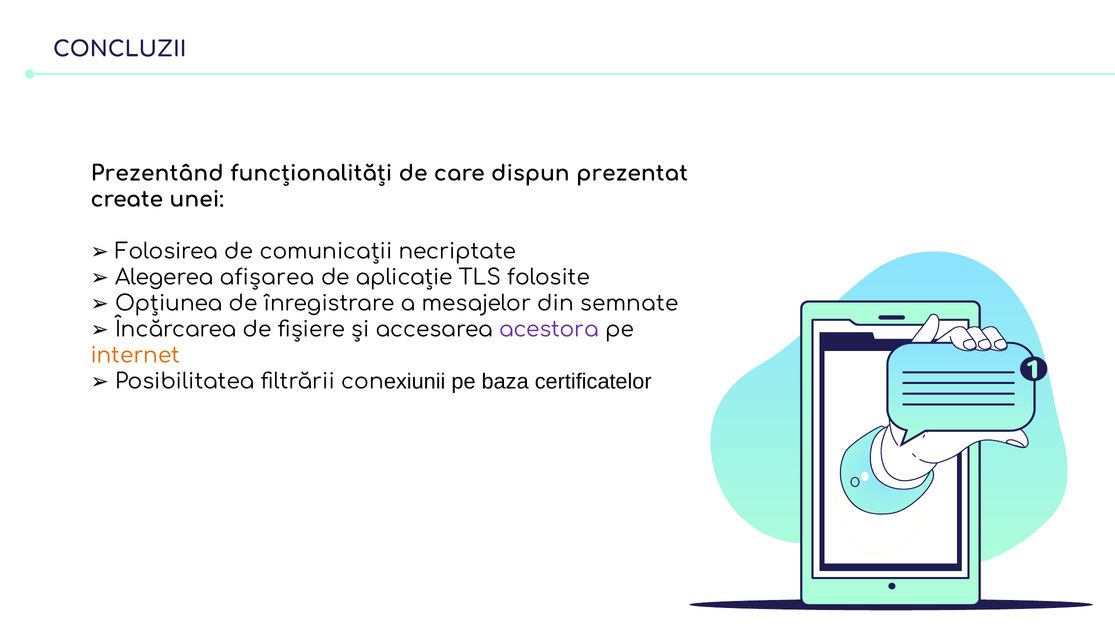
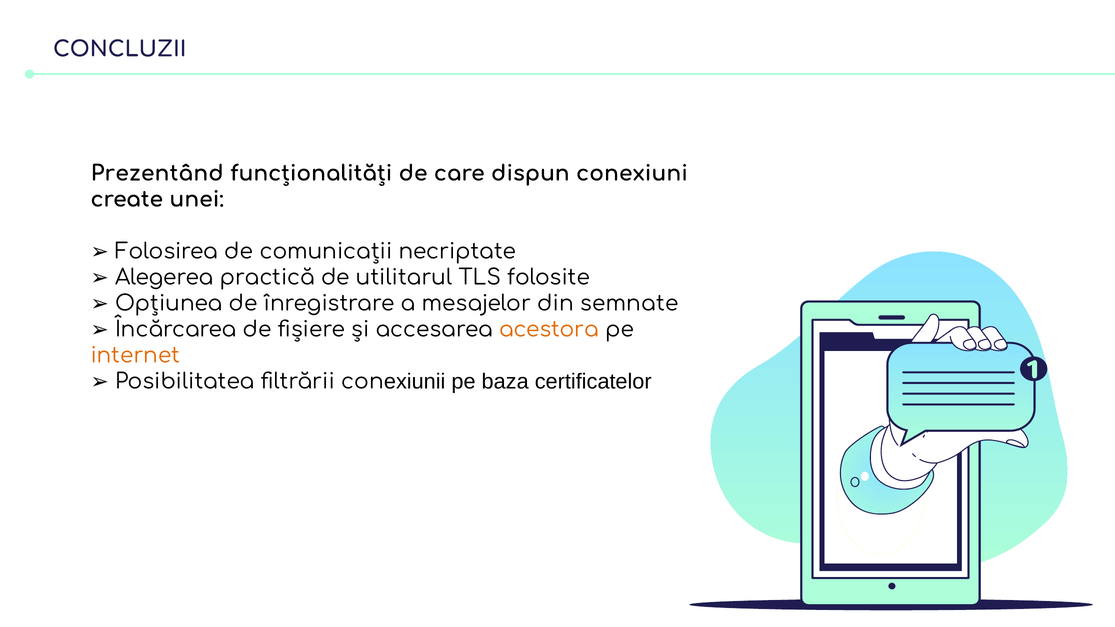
prezentat: prezentat -> conexiuni
afișarea: afișarea -> practică
aplicație: aplicație -> utilitarul
acestora colour: purple -> orange
